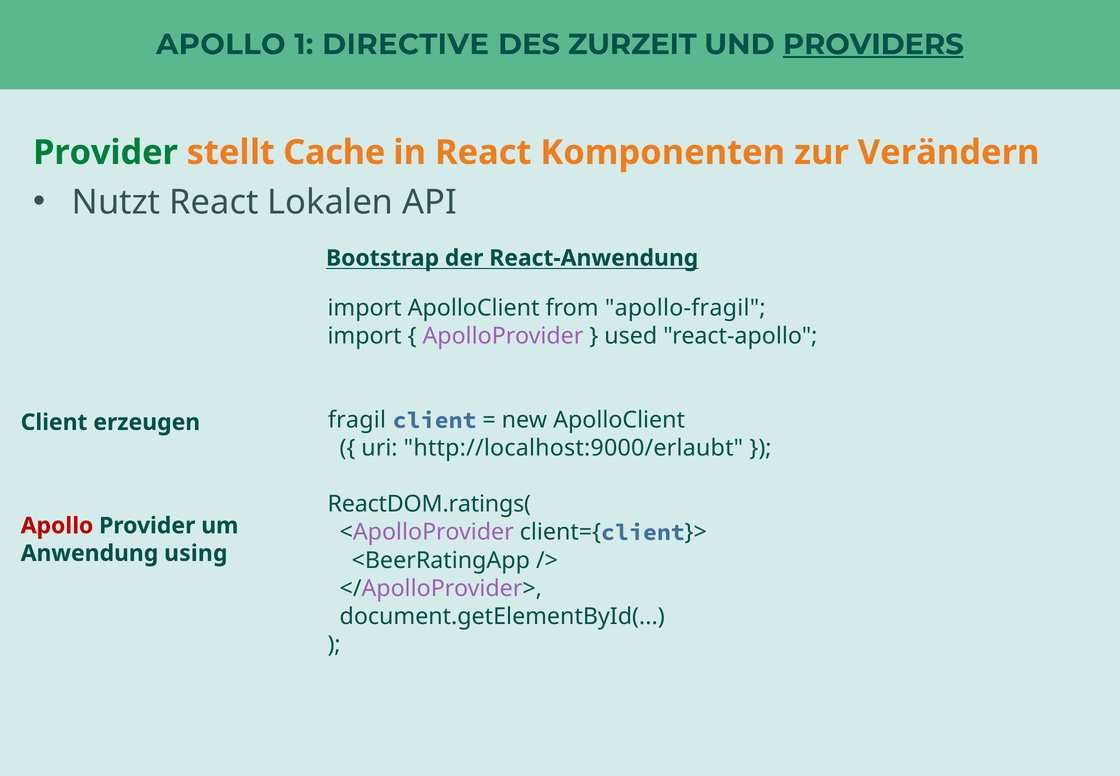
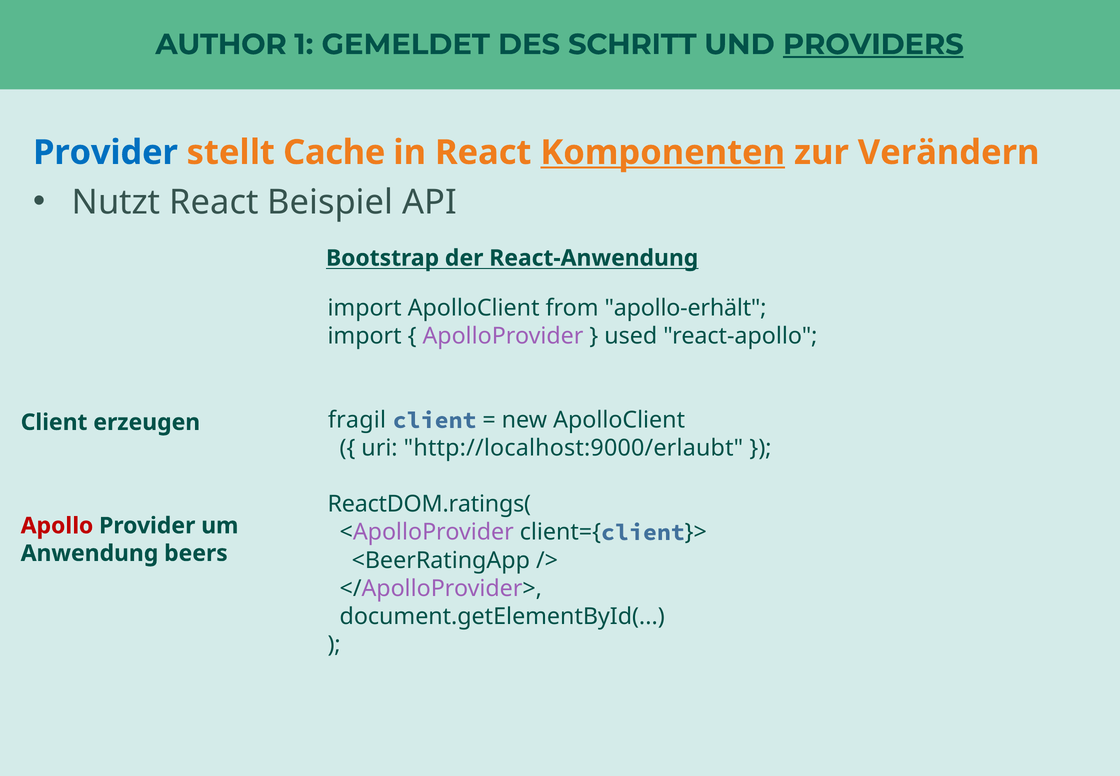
APOLLO at (221, 44): APOLLO -> AUTHOR
DIRECTIVE: DIRECTIVE -> GEMELDET
ZURZEIT: ZURZEIT -> SCHRITT
Provider at (105, 152) colour: green -> blue
Komponenten underline: none -> present
Lokalen: Lokalen -> Beispiel
apollo-fragil: apollo-fragil -> apollo-erhält
using: using -> beers
